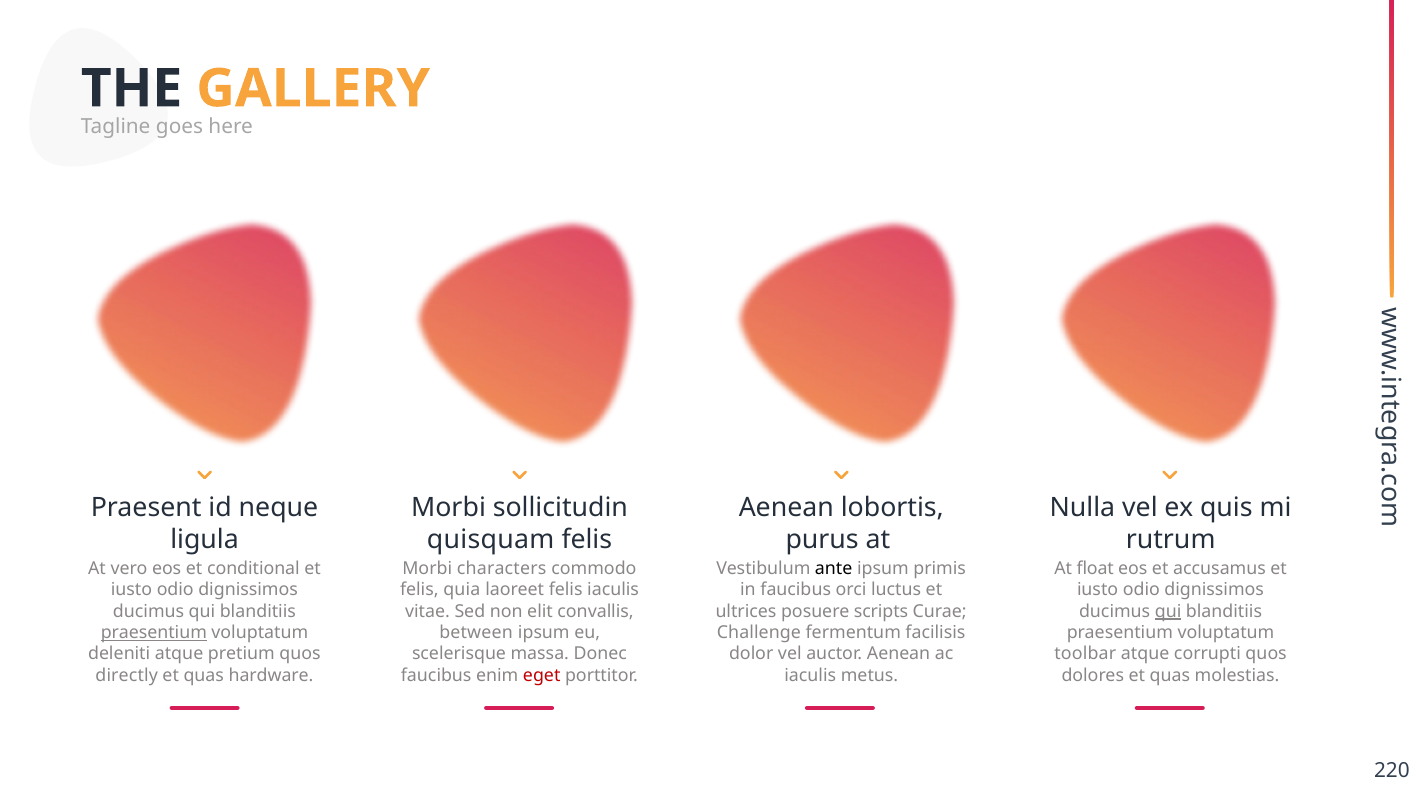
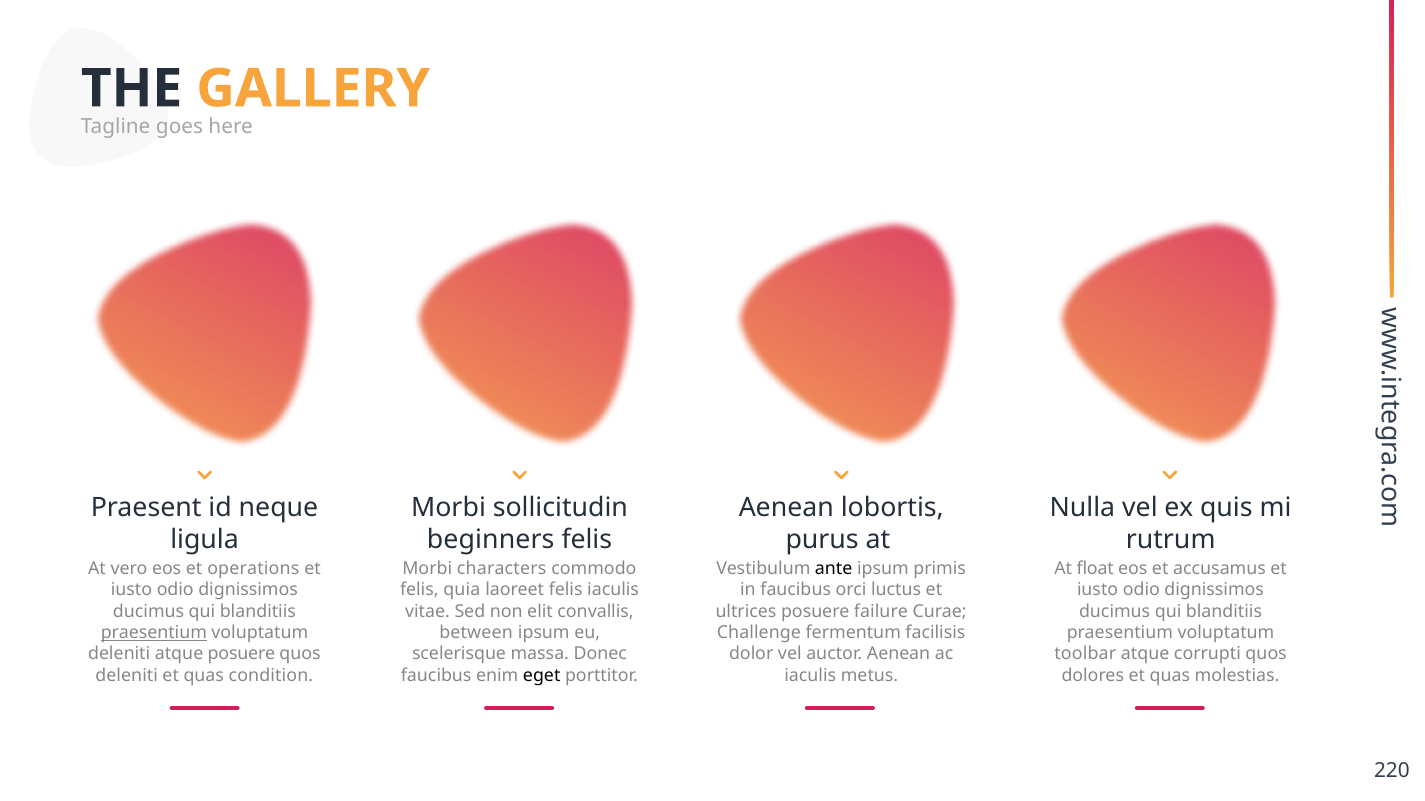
quisquam: quisquam -> beginners
conditional: conditional -> operations
scripts: scripts -> failure
qui at (1168, 612) underline: present -> none
atque pretium: pretium -> posuere
directly at (127, 676): directly -> deleniti
hardware: hardware -> condition
eget colour: red -> black
